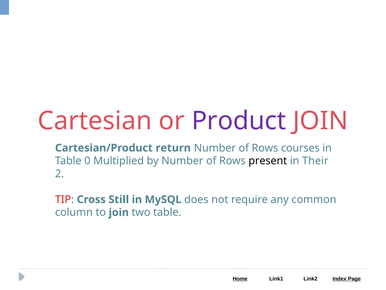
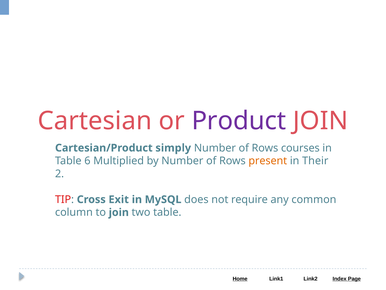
return: return -> simply
0: 0 -> 6
present colour: black -> orange
Still: Still -> Exit
